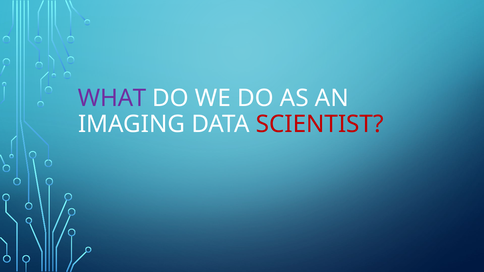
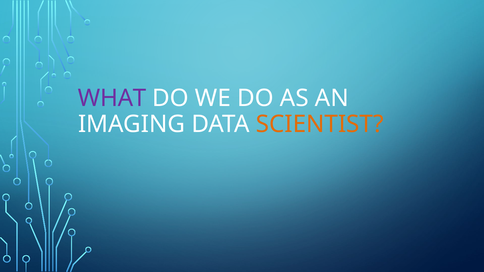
SCIENTIST colour: red -> orange
